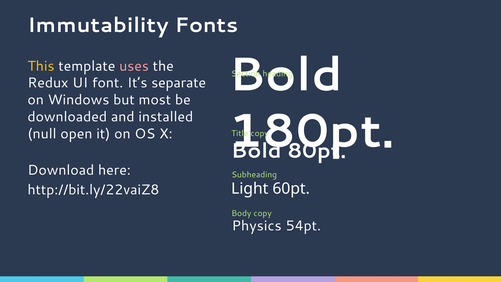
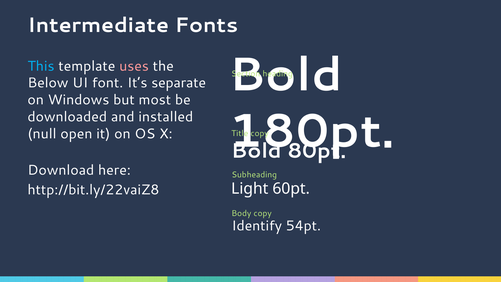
Immutability: Immutability -> Intermediate
This colour: yellow -> light blue
Redux: Redux -> Below
Physics: Physics -> Identify
